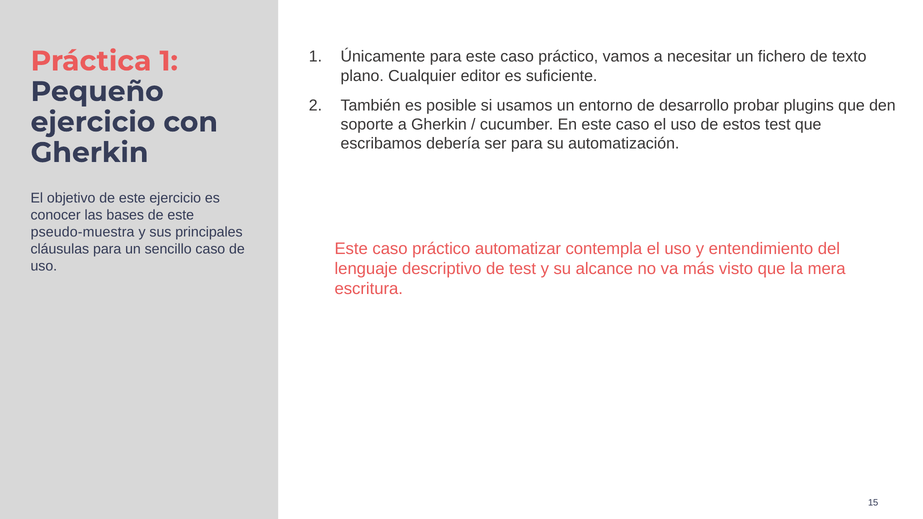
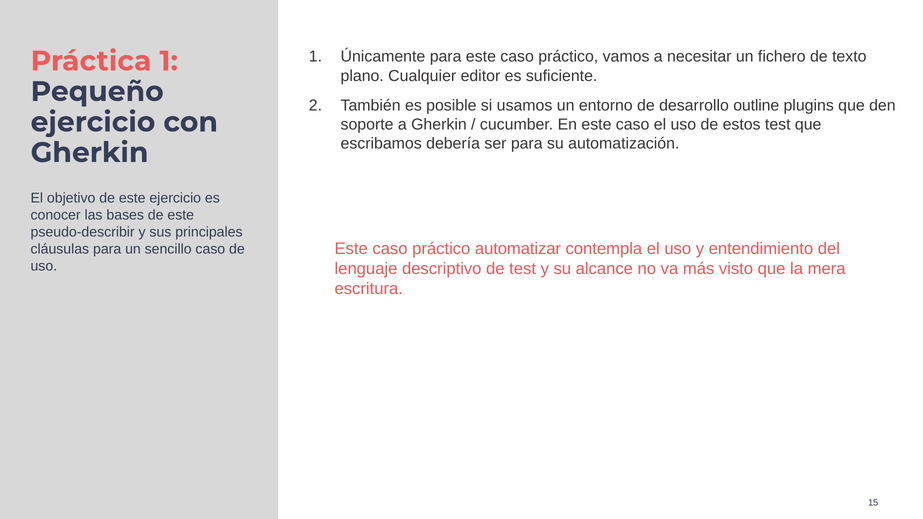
probar: probar -> outline
pseudo-muestra: pseudo-muestra -> pseudo-describir
